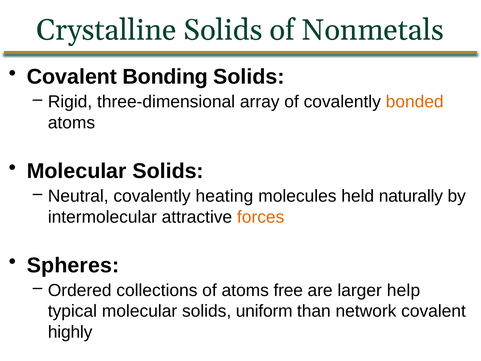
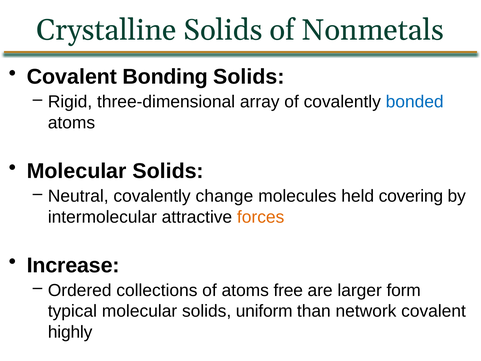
bonded colour: orange -> blue
heating: heating -> change
naturally: naturally -> covering
Spheres: Spheres -> Increase
help: help -> form
